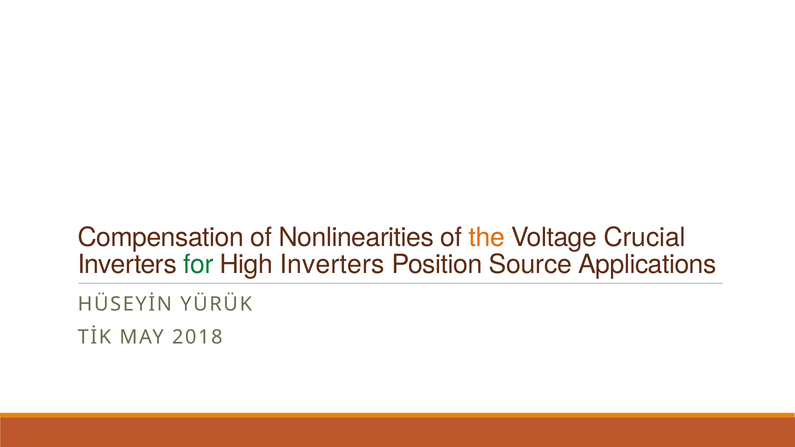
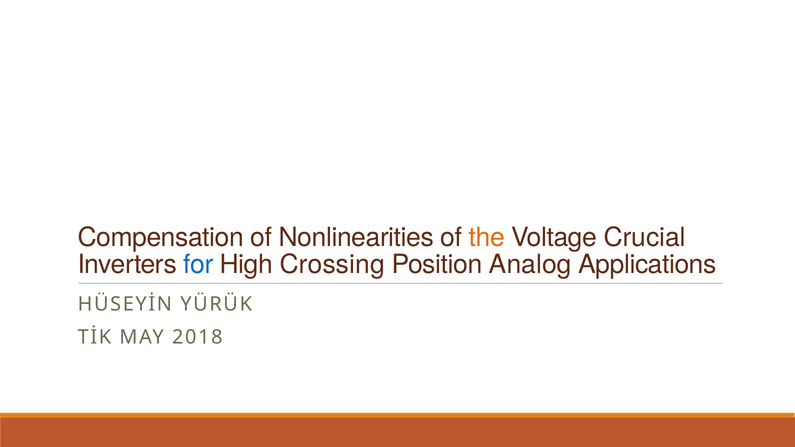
for colour: green -> blue
High Inverters: Inverters -> Crossing
Source: Source -> Analog
